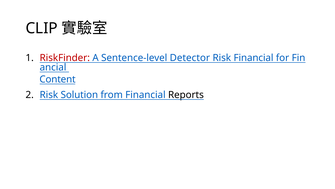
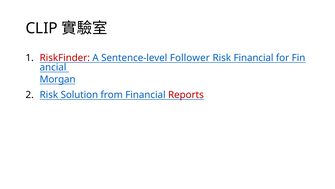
Detector: Detector -> Follower
Content: Content -> Morgan
Reports colour: black -> red
